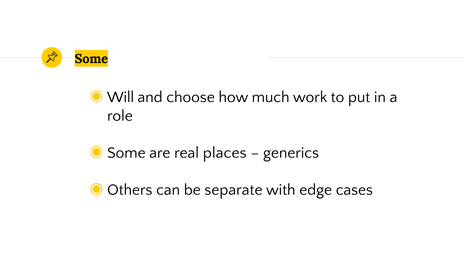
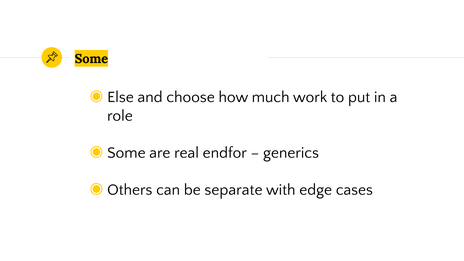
Will: Will -> Else
places: places -> endfor
